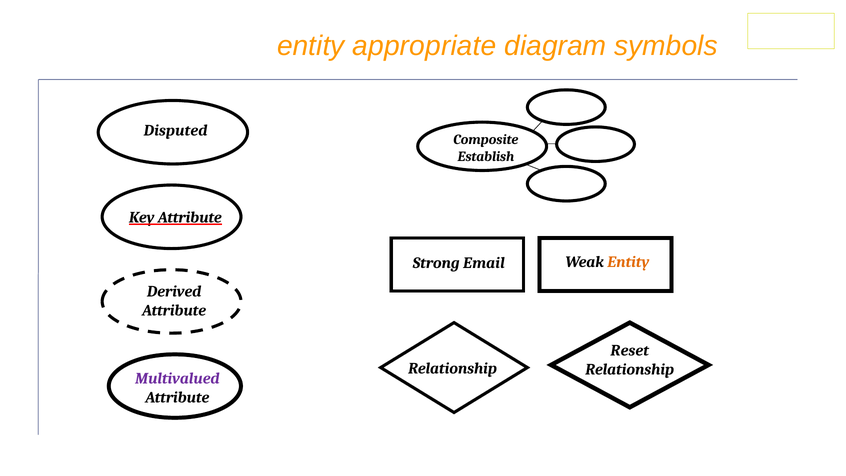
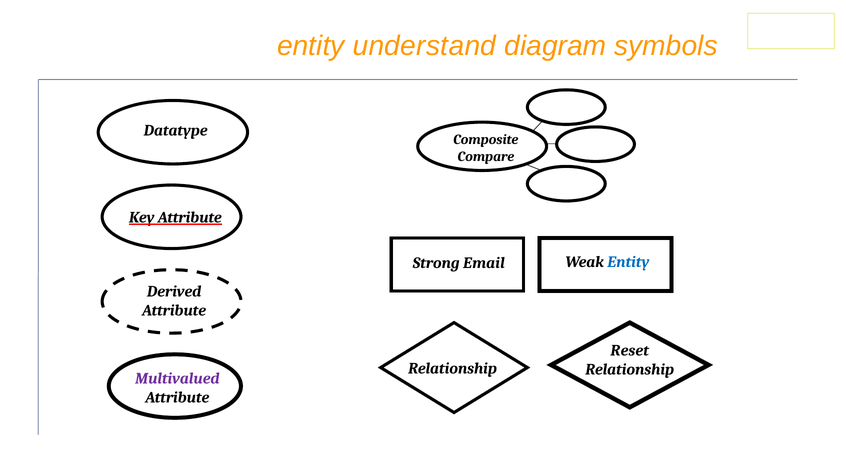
appropriate: appropriate -> understand
Disputed: Disputed -> Datatype
Establish: Establish -> Compare
Entity at (628, 262) colour: orange -> blue
